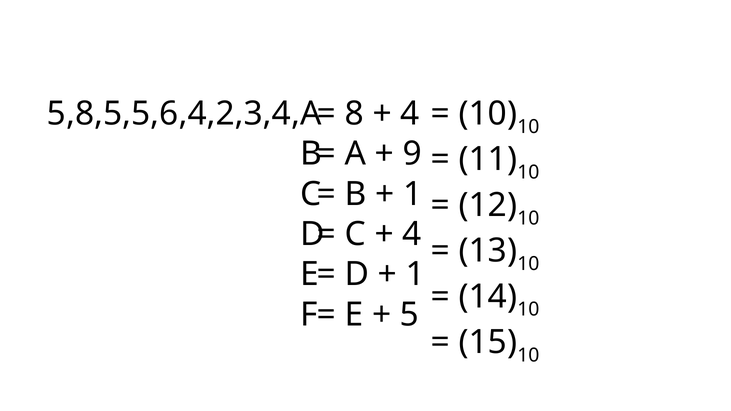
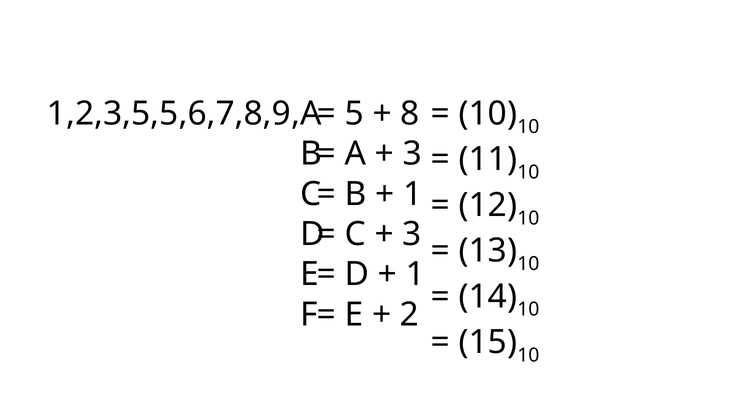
5,8,5,5,6,4,2,3,4,A: 5,8,5,5,6,4,2,3,4,A -> 1,2,3,5,5,6,7,8,9,A
8: 8 -> 5
4 at (410, 114): 4 -> 8
9 at (412, 154): 9 -> 3
4 at (412, 234): 4 -> 3
5: 5 -> 2
